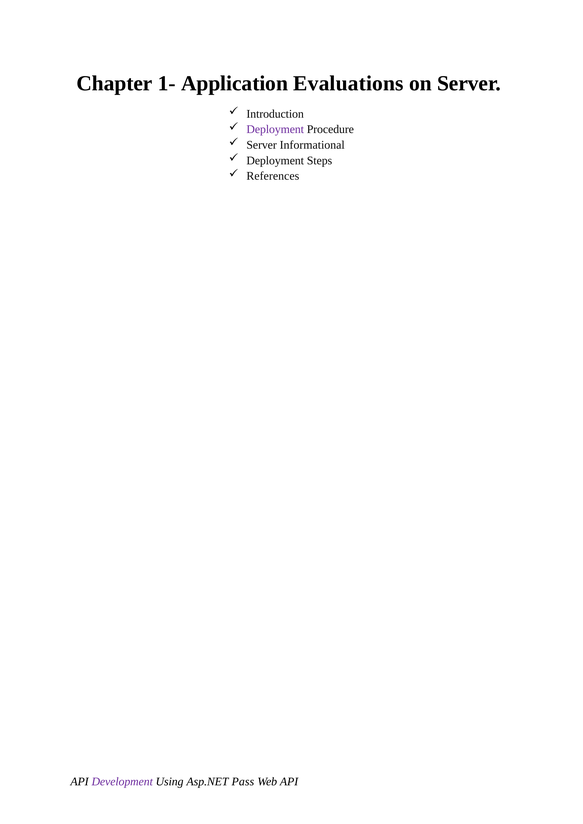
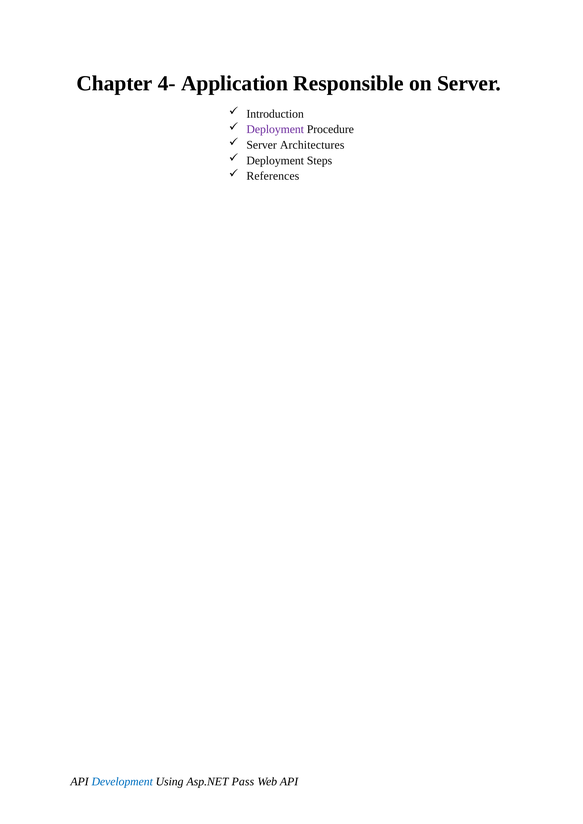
1-: 1- -> 4-
Evaluations: Evaluations -> Responsible
Informational: Informational -> Architectures
Development colour: purple -> blue
